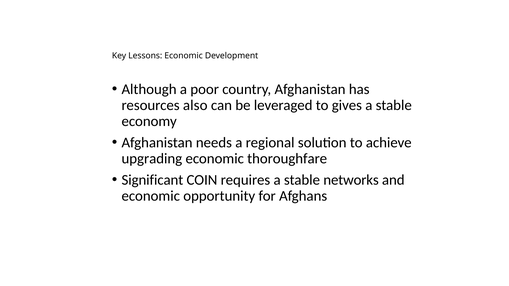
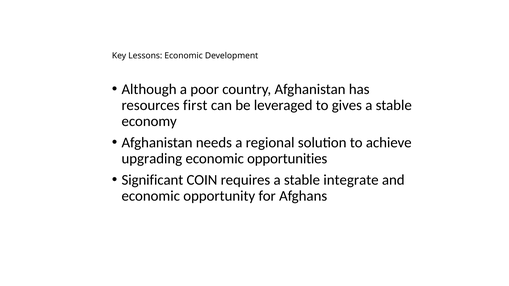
also: also -> first
thoroughfare: thoroughfare -> opportunities
networks: networks -> integrate
